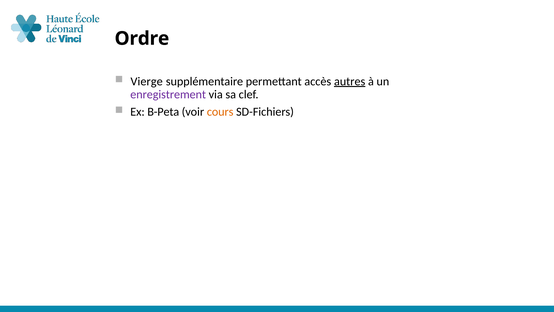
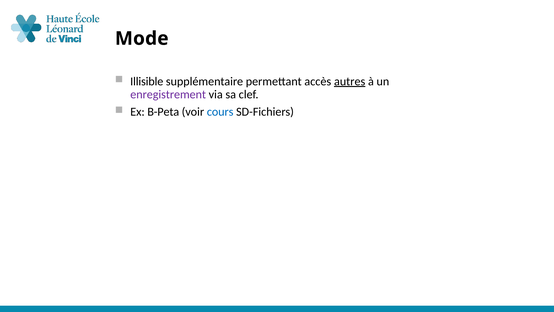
Ordre: Ordre -> Mode
Vierge: Vierge -> Illisible
cours colour: orange -> blue
